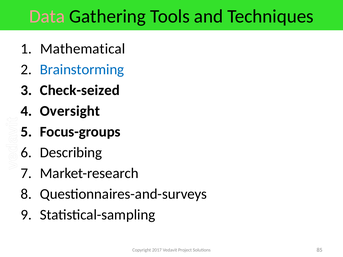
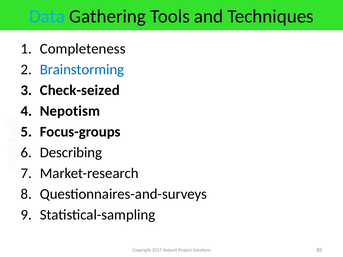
Data colour: pink -> light blue
Mathematical: Mathematical -> Completeness
Oversight: Oversight -> Nepotism
